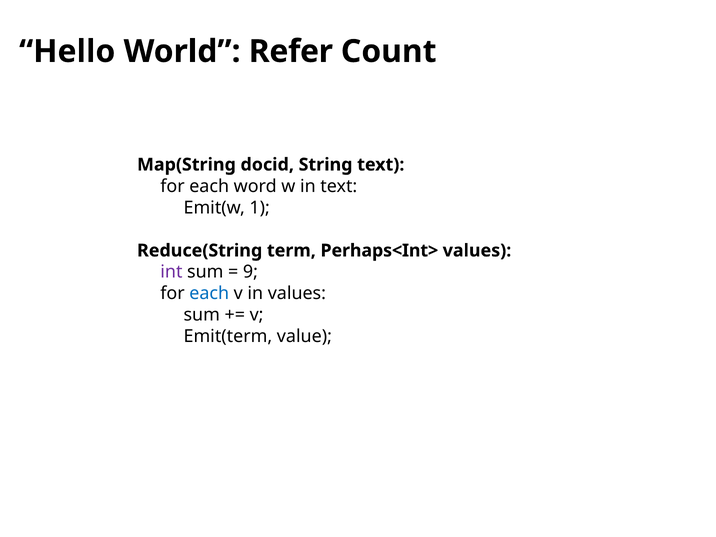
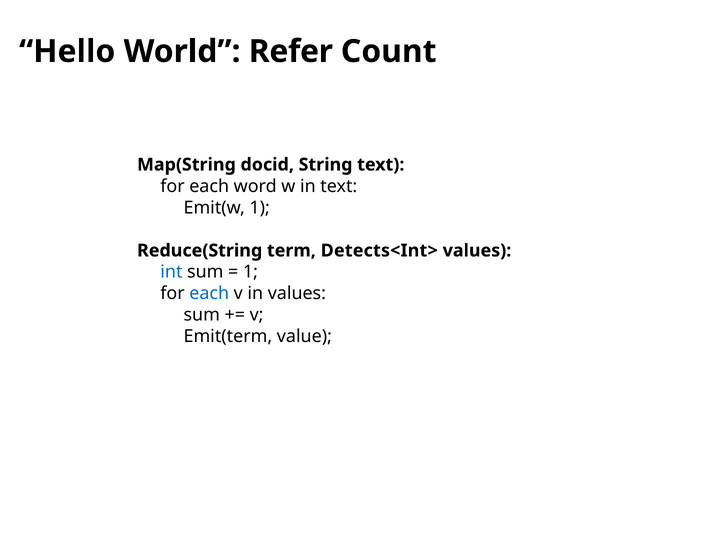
Perhaps<Int>: Perhaps<Int> -> Detects<Int>
int colour: purple -> blue
9 at (250, 272): 9 -> 1
